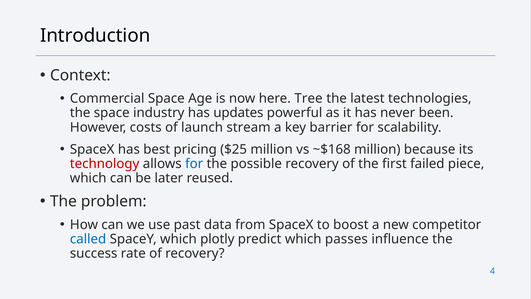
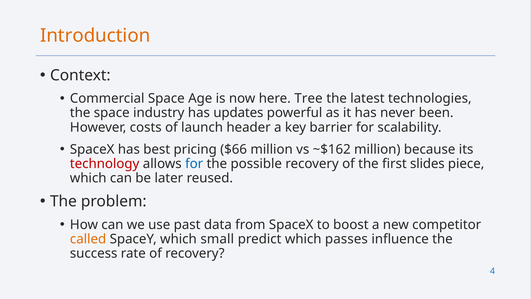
Introduction colour: black -> orange
stream: stream -> header
$25: $25 -> $66
~$168: ~$168 -> ~$162
failed: failed -> slides
called colour: blue -> orange
plotly: plotly -> small
